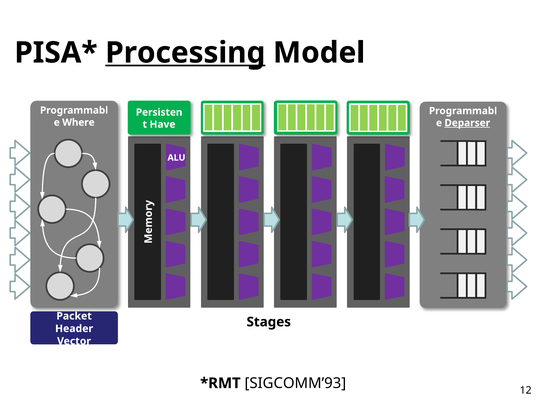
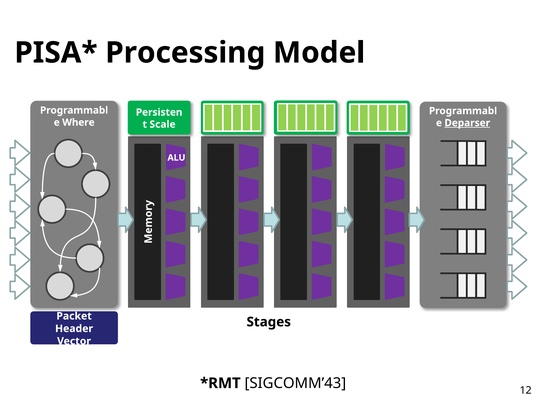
Processing underline: present -> none
Have: Have -> Scale
SIGCOMM’93: SIGCOMM’93 -> SIGCOMM’43
